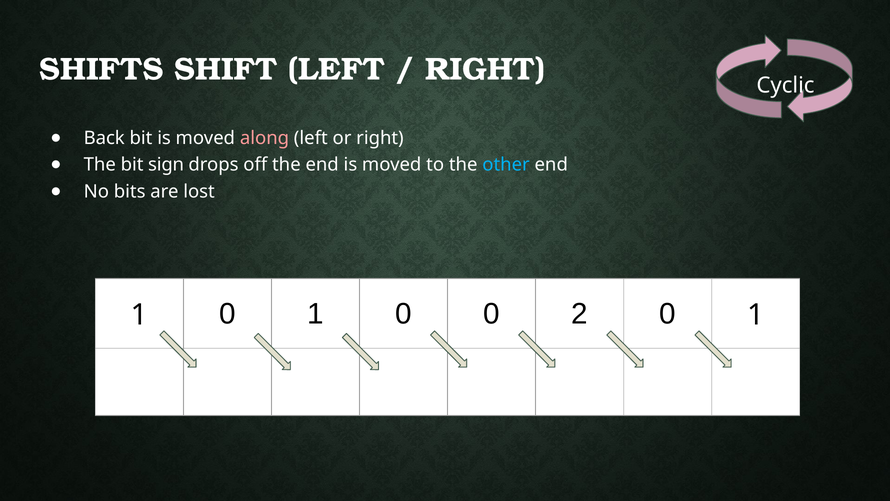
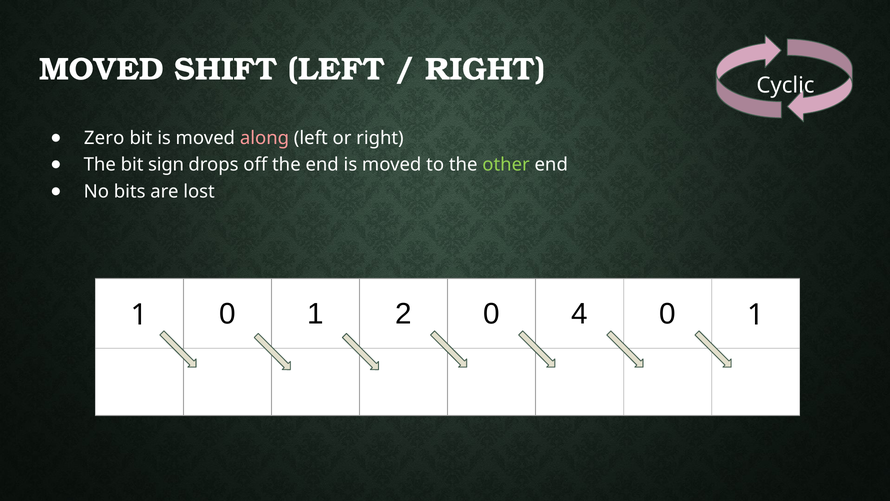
SHIFTS at (101, 69): SHIFTS -> MOVED
Back: Back -> Zero
other colour: light blue -> light green
0 1 0: 0 -> 2
2: 2 -> 4
